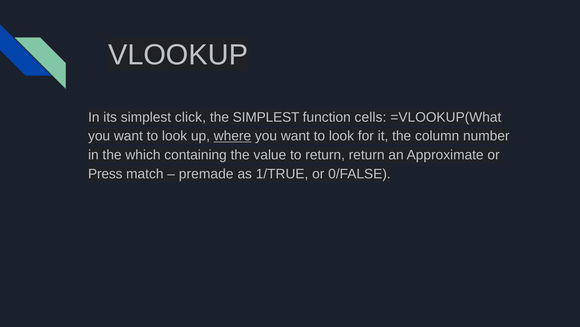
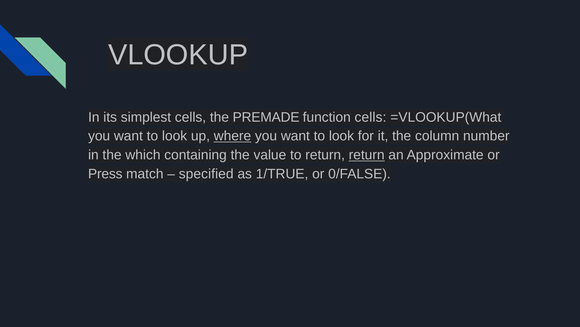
simplest click: click -> cells
the SIMPLEST: SIMPLEST -> PREMADE
return at (367, 155) underline: none -> present
premade: premade -> specified
